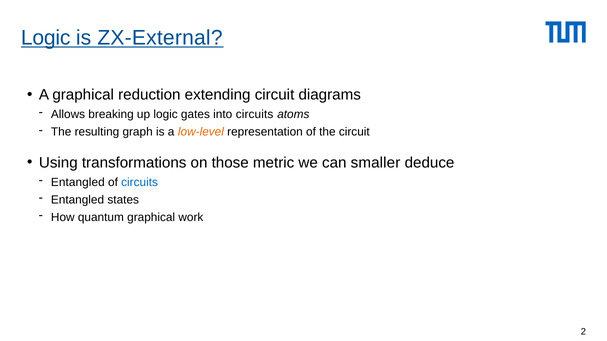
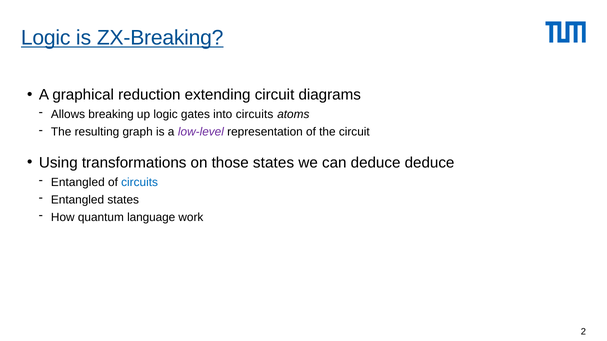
ZX-External: ZX-External -> ZX-Breaking
low-level colour: orange -> purple
those metric: metric -> states
can smaller: smaller -> deduce
quantum graphical: graphical -> language
